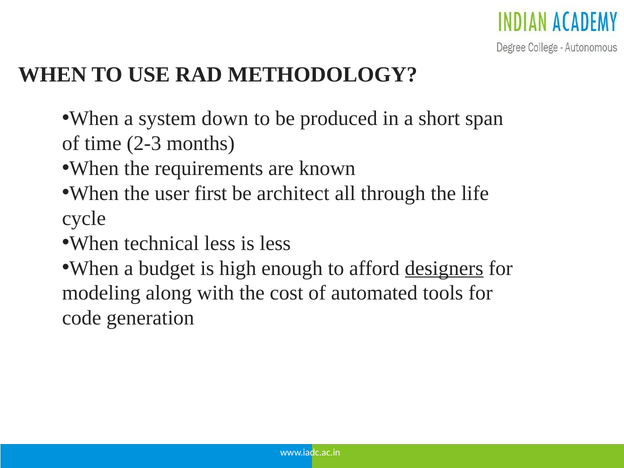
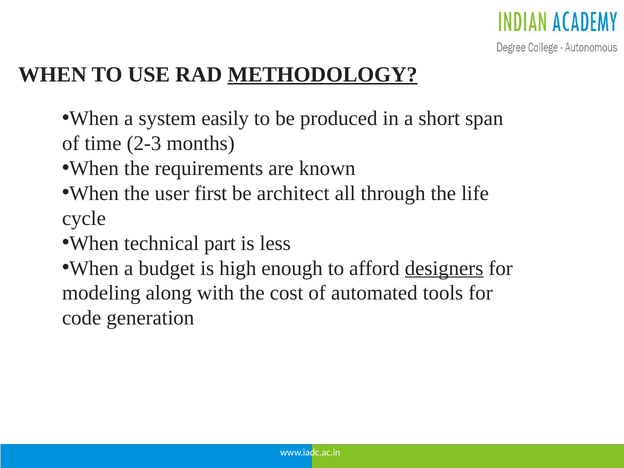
METHODOLOGY underline: none -> present
down: down -> easily
technical less: less -> part
